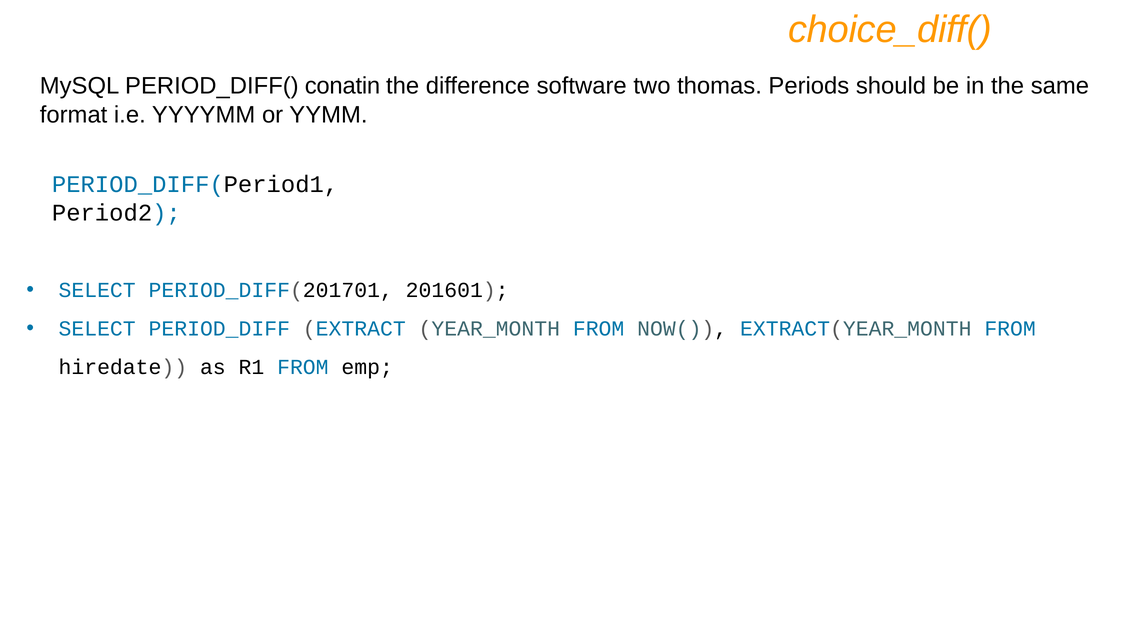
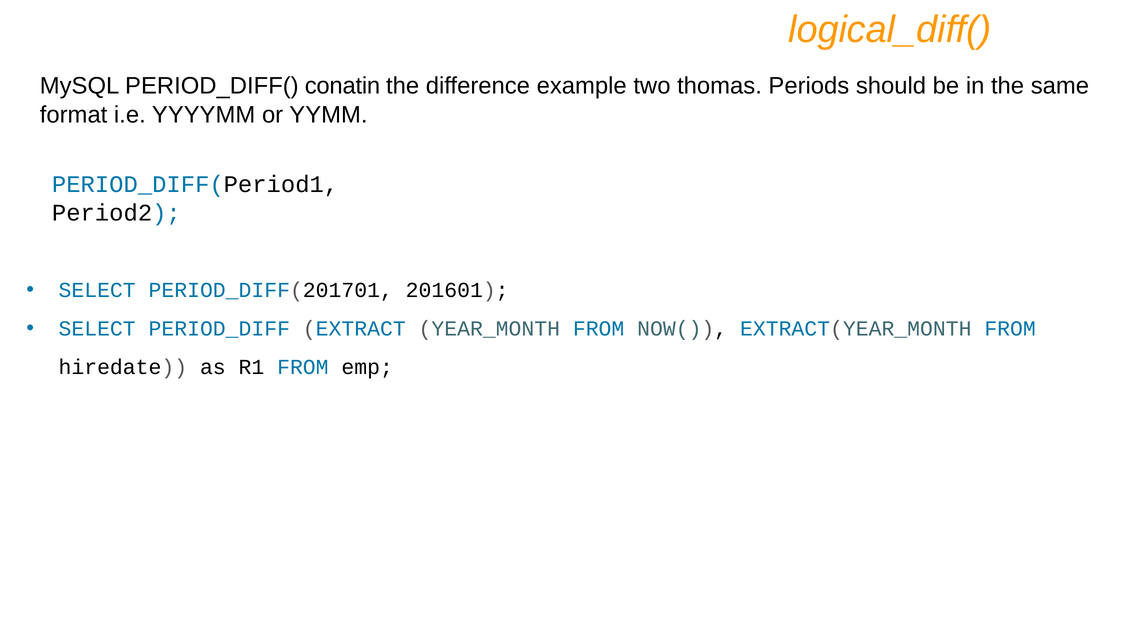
choice_diff(: choice_diff( -> logical_diff(
software: software -> example
